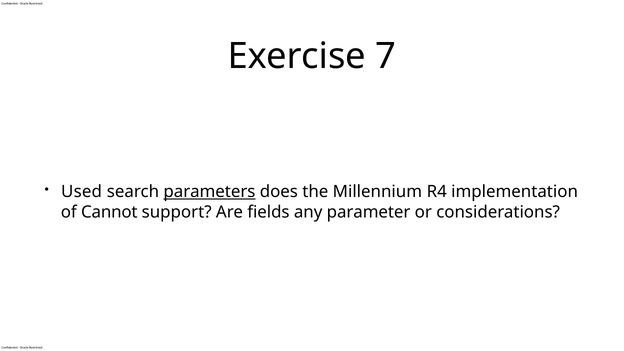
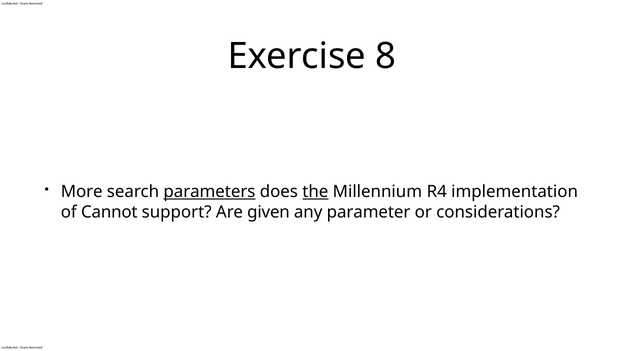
7: 7 -> 8
Used: Used -> More
the underline: none -> present
fields: fields -> given
